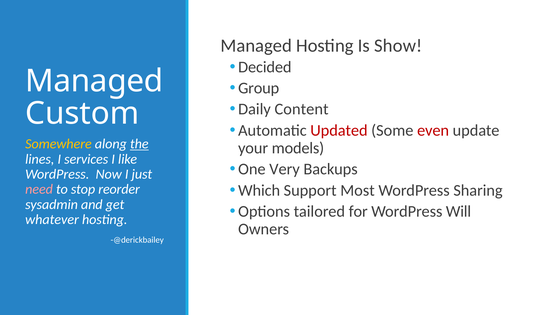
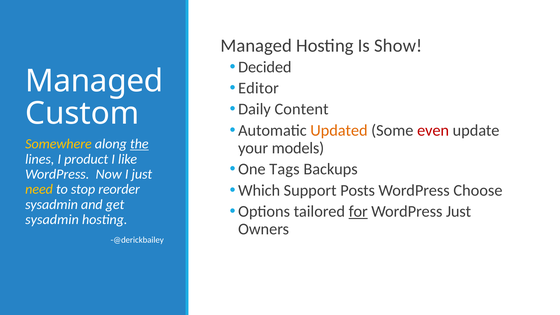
Group: Group -> Editor
Updated colour: red -> orange
services: services -> product
Very: Very -> Tags
Most: Most -> Posts
Sharing: Sharing -> Choose
need colour: pink -> yellow
for underline: none -> present
WordPress Will: Will -> Just
whatever at (52, 220): whatever -> sysadmin
